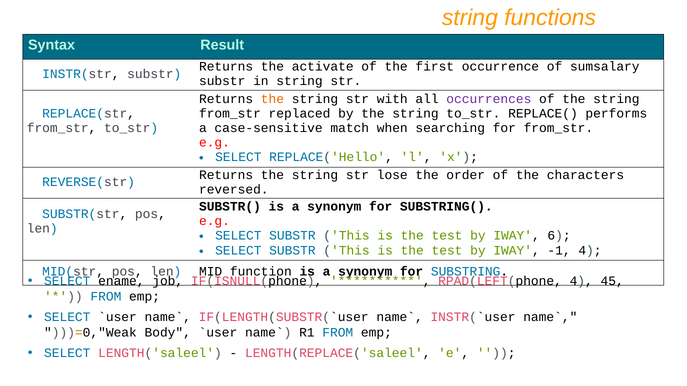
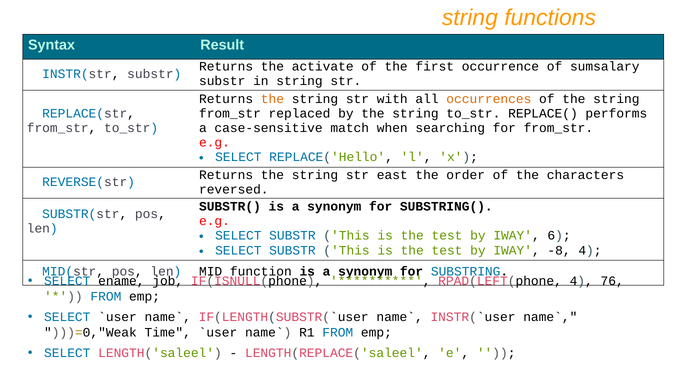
occurrences colour: purple -> orange
lose: lose -> east
-1: -1 -> -8
45: 45 -> 76
Body: Body -> Time
